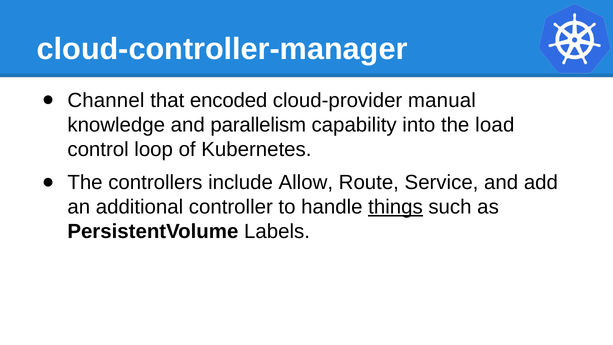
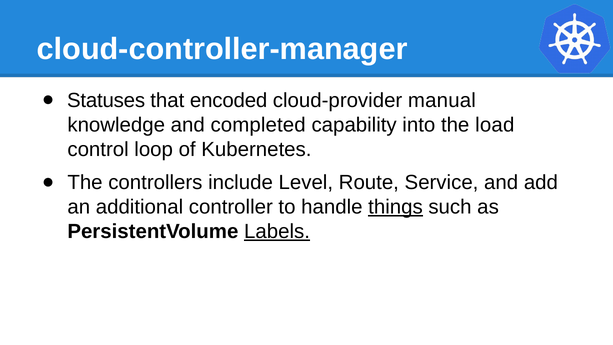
Channel: Channel -> Statuses
parallelism: parallelism -> completed
Allow: Allow -> Level
Labels underline: none -> present
